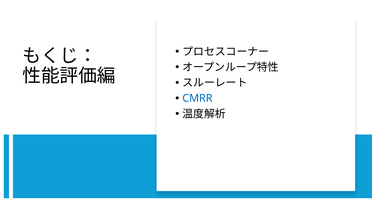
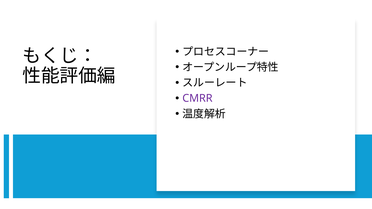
CMRR colour: blue -> purple
